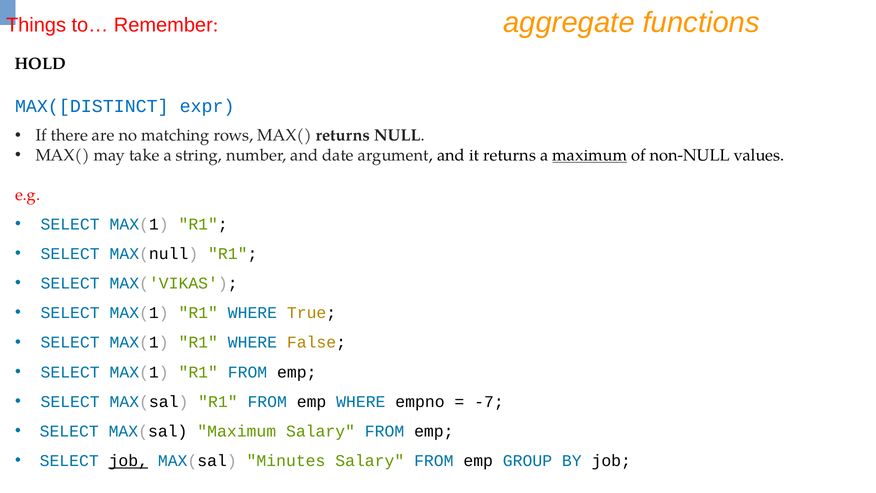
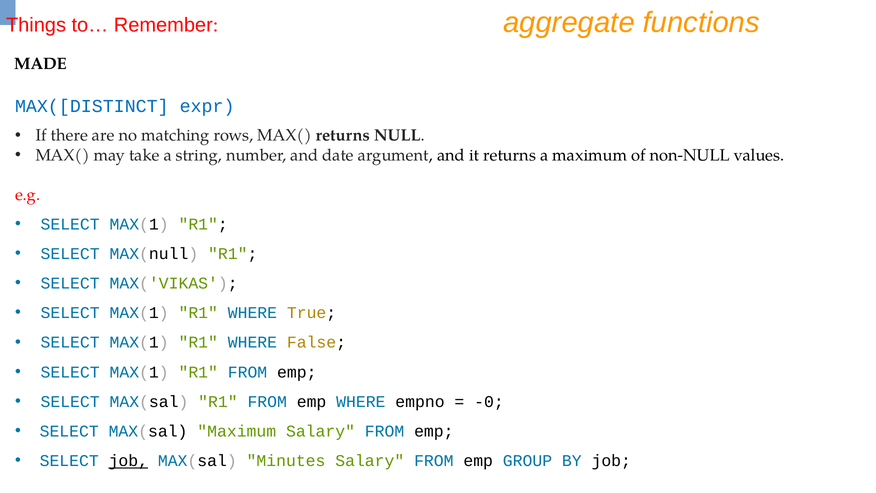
HOLD: HOLD -> MADE
maximum at (590, 155) underline: present -> none
-7: -7 -> -0
